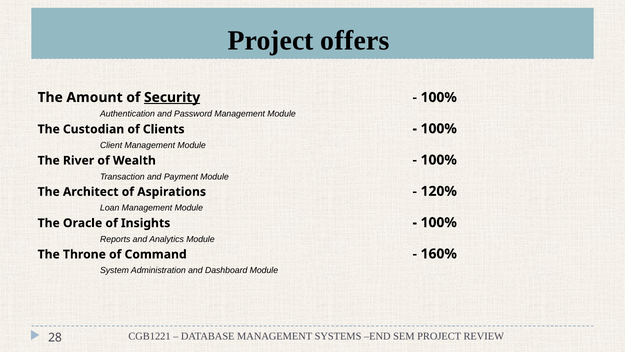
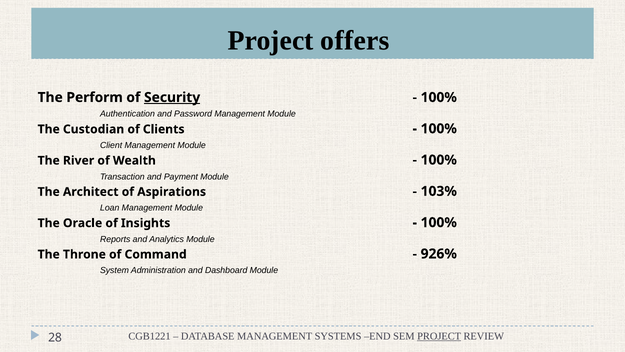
Amount: Amount -> Perform
120%: 120% -> 103%
160%: 160% -> 926%
PROJECT at (439, 336) underline: none -> present
